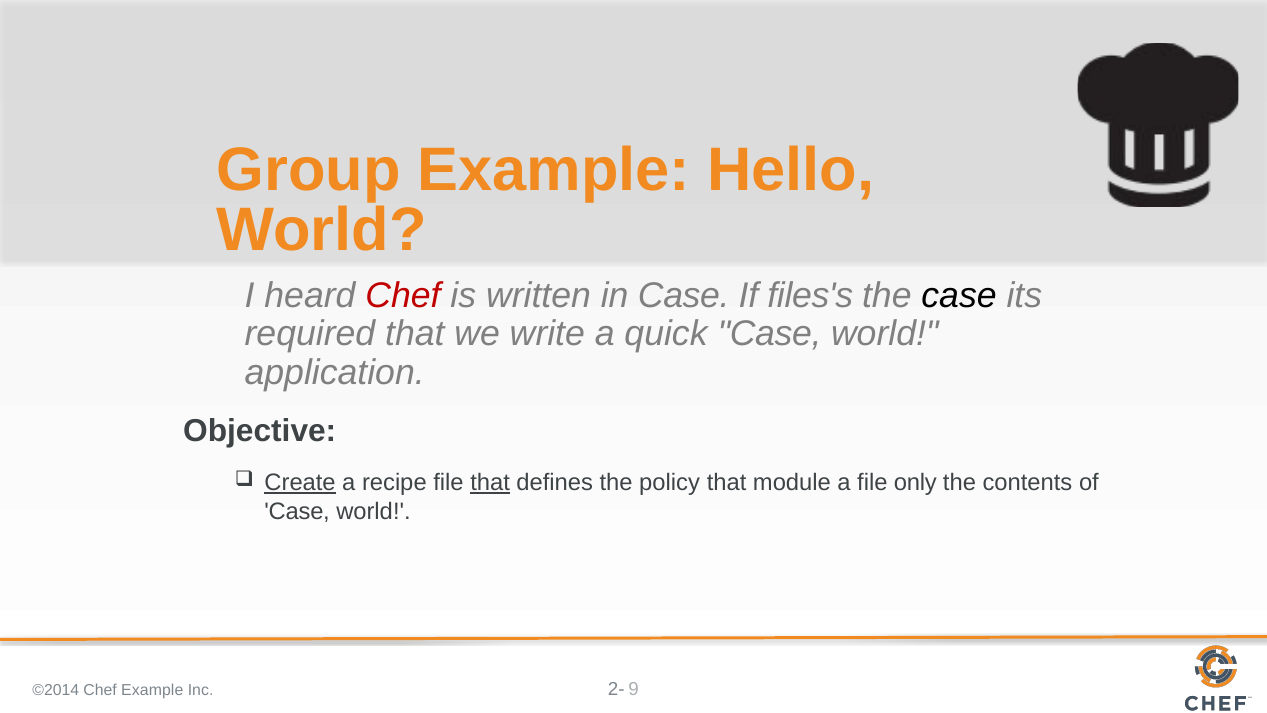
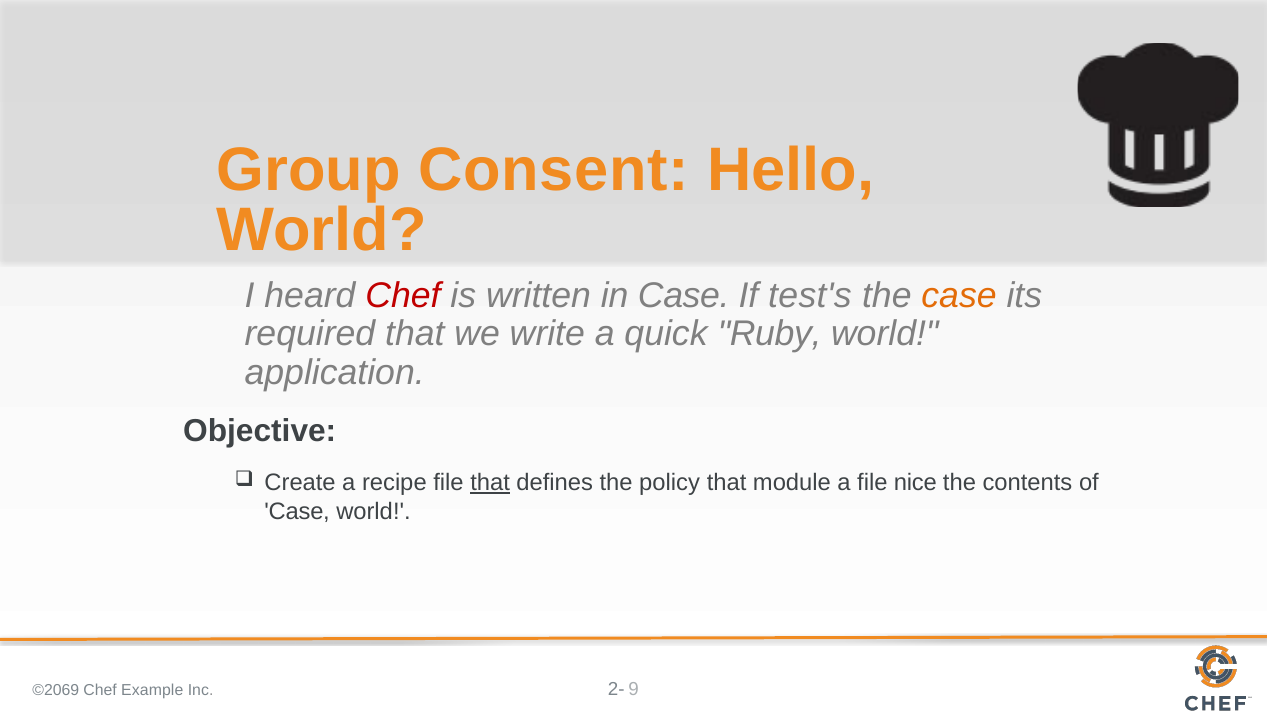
Group Example: Example -> Consent
files's: files's -> test's
case at (959, 296) colour: black -> orange
quick Case: Case -> Ruby
Create underline: present -> none
only: only -> nice
©2014: ©2014 -> ©2069
